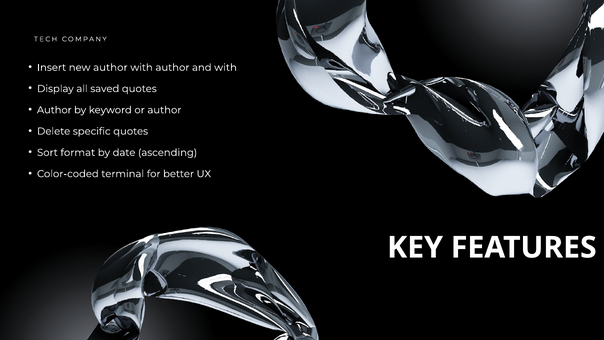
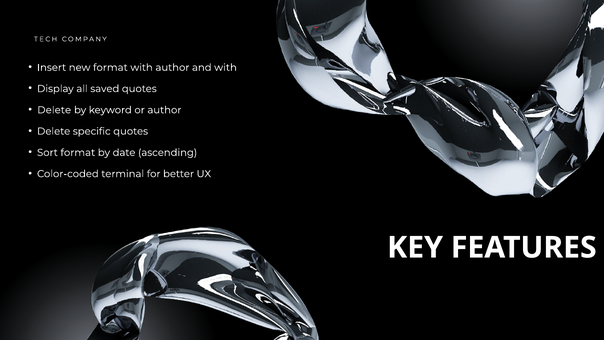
new author: author -> format
Author at (54, 110): Author -> Delete
